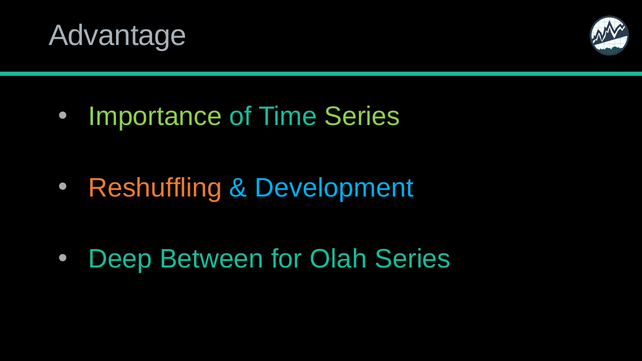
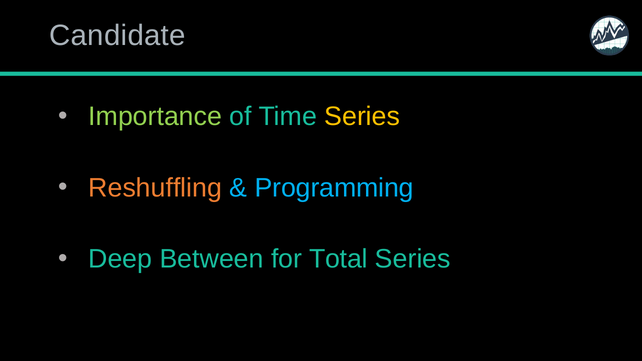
Advantage: Advantage -> Candidate
Series at (362, 117) colour: light green -> yellow
Development: Development -> Programming
Olah: Olah -> Total
